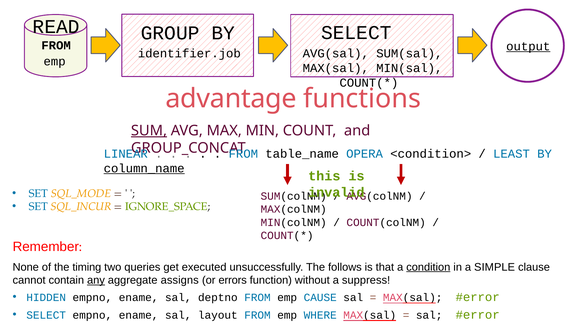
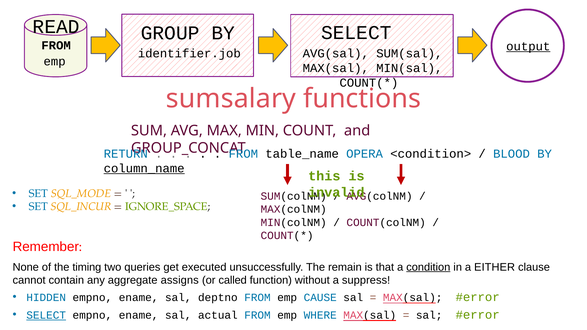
advantage: advantage -> sumsalary
SUM underline: present -> none
LINEAR: LINEAR -> RETURN
LEAST: LEAST -> BLOOD
follows: follows -> remain
SIMPLE: SIMPLE -> EITHER
any underline: present -> none
errors: errors -> called
SELECT at (46, 315) underline: none -> present
layout: layout -> actual
